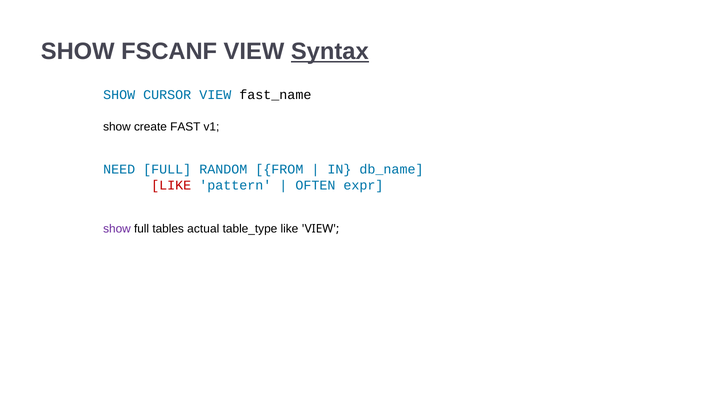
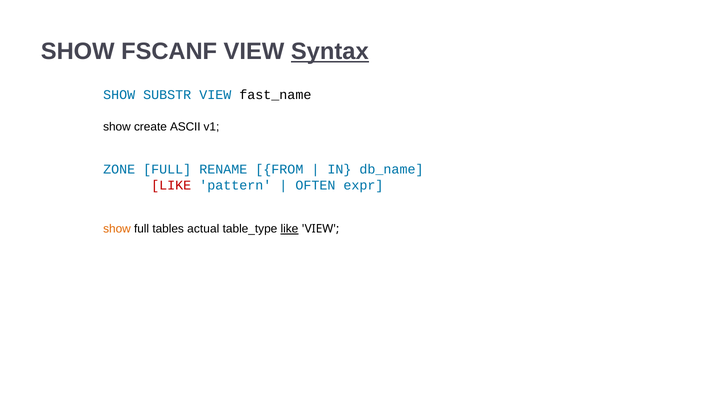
CURSOR: CURSOR -> SUBSTR
FAST: FAST -> ASCII
NEED: NEED -> ZONE
RANDOM: RANDOM -> RENAME
show at (117, 229) colour: purple -> orange
like at (289, 229) underline: none -> present
